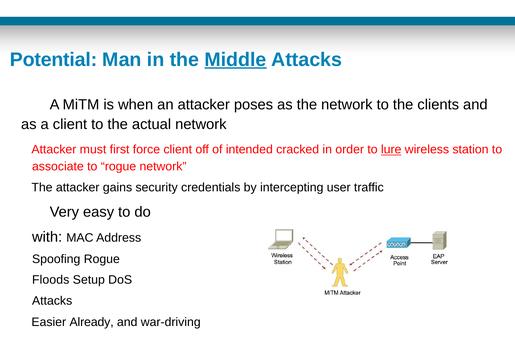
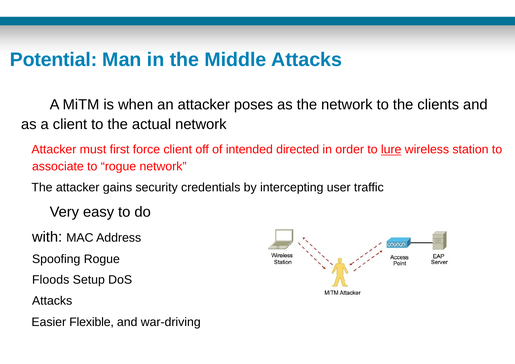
Middle underline: present -> none
cracked: cracked -> directed
Already: Already -> Flexible
